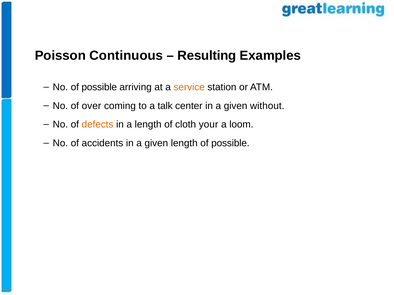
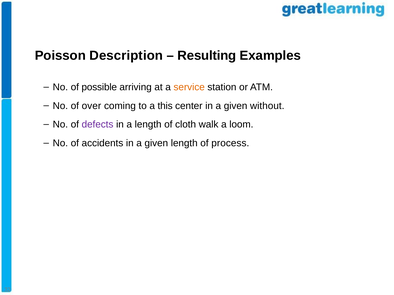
Continuous: Continuous -> Description
talk: talk -> this
defects colour: orange -> purple
your: your -> walk
length of possible: possible -> process
